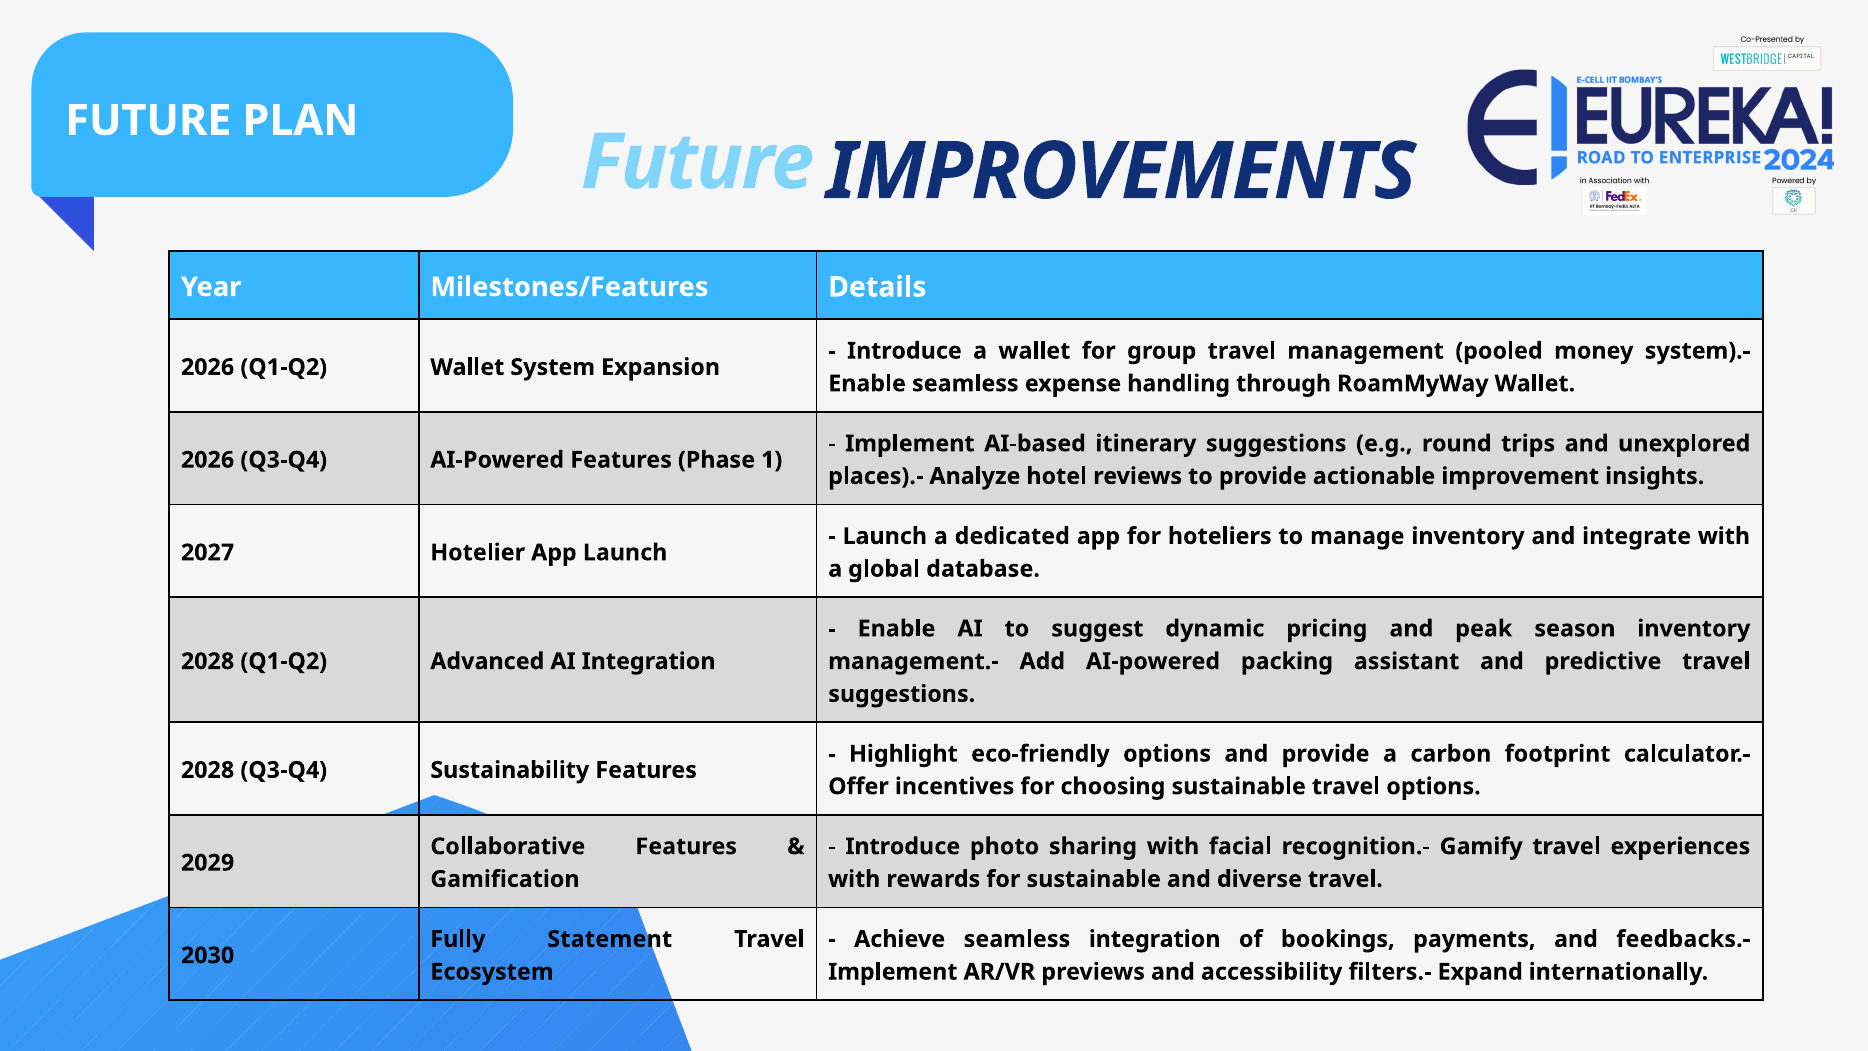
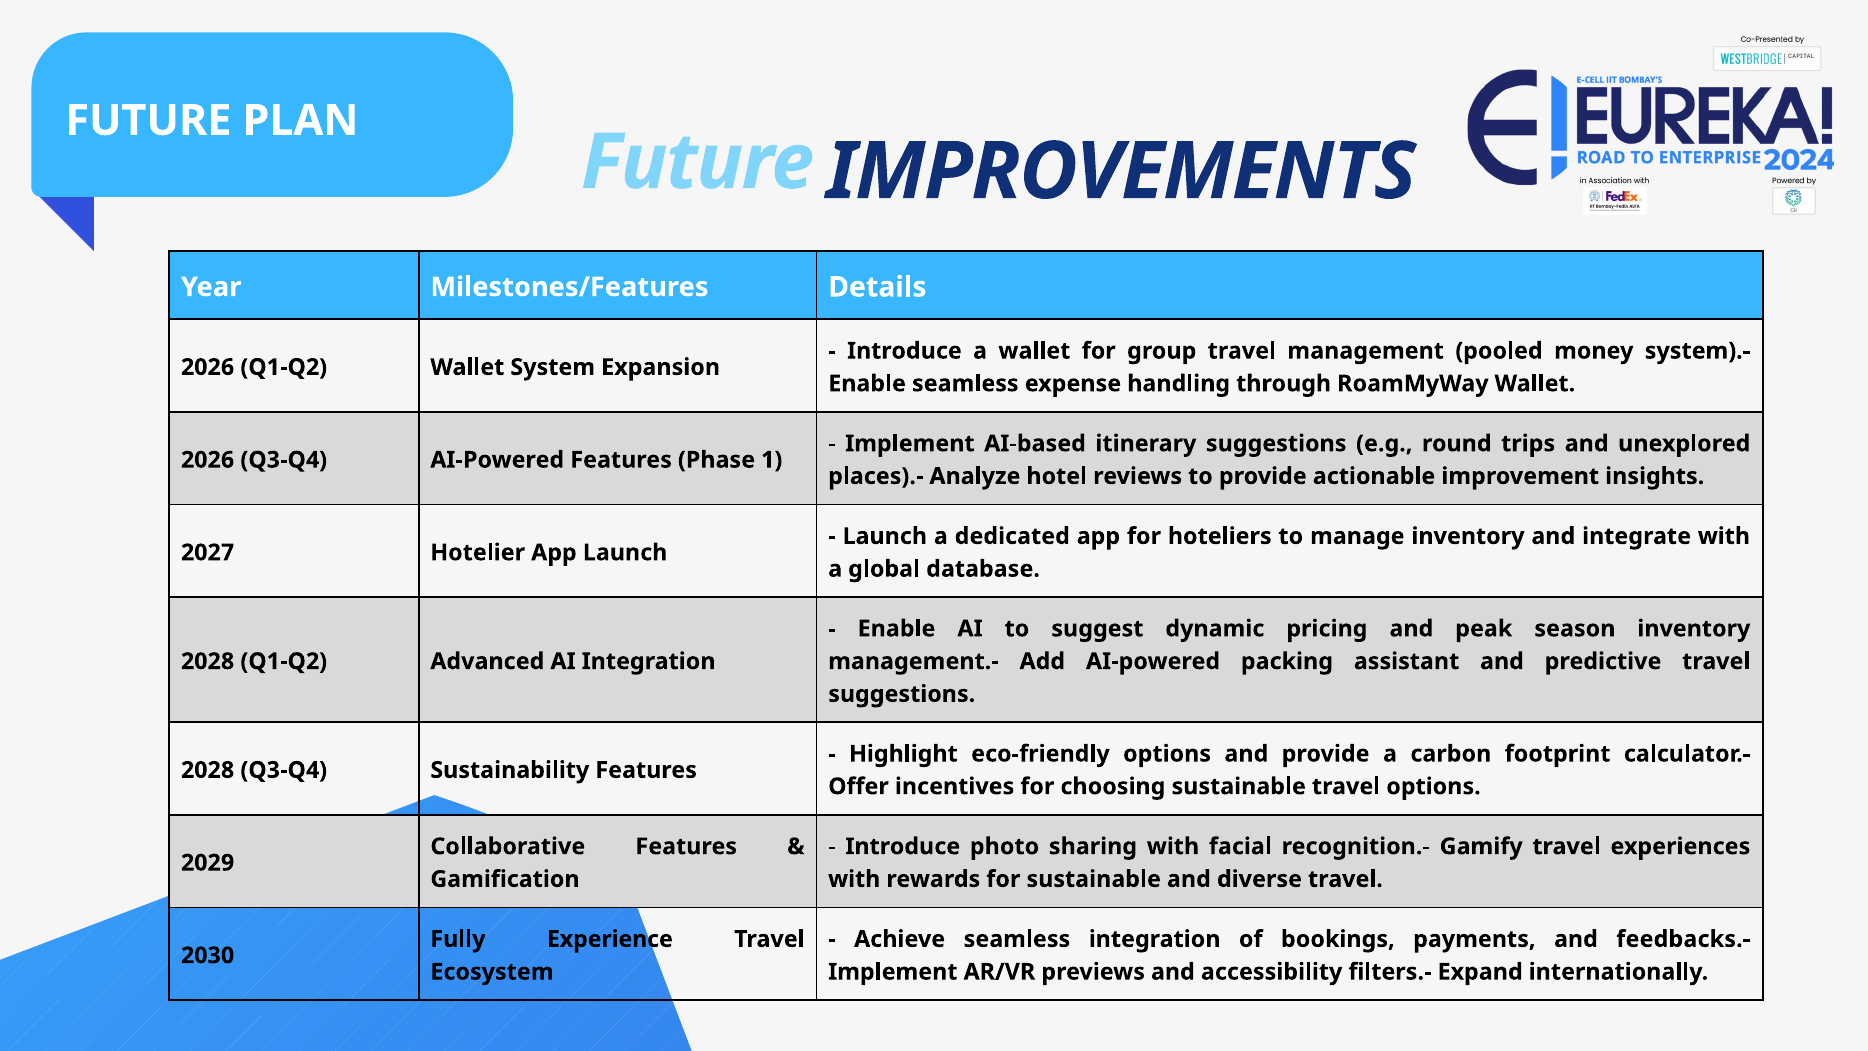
Statement: Statement -> Experience
